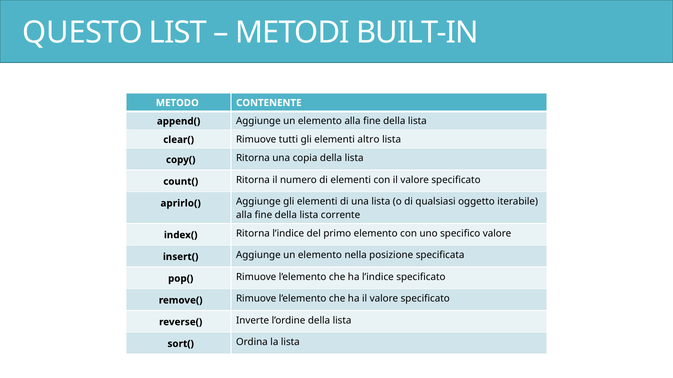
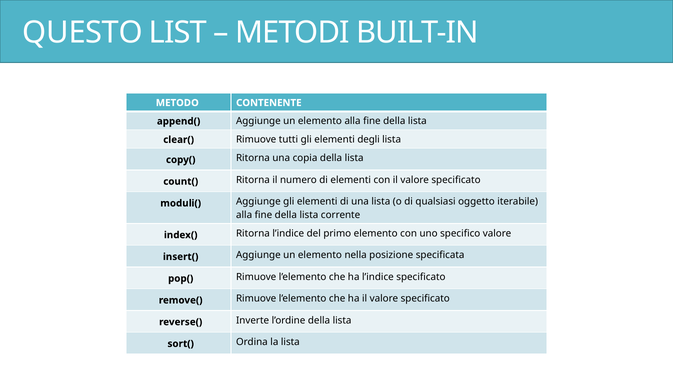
altro: altro -> degli
aprirlo(: aprirlo( -> moduli(
